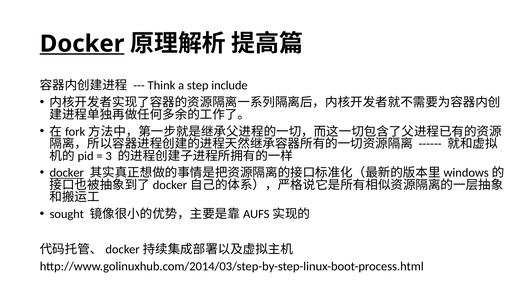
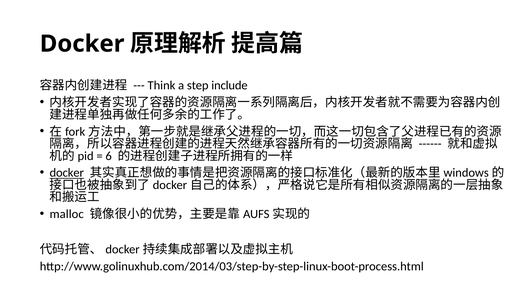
Docker at (82, 44) underline: present -> none
3: 3 -> 6
sought: sought -> malloc
